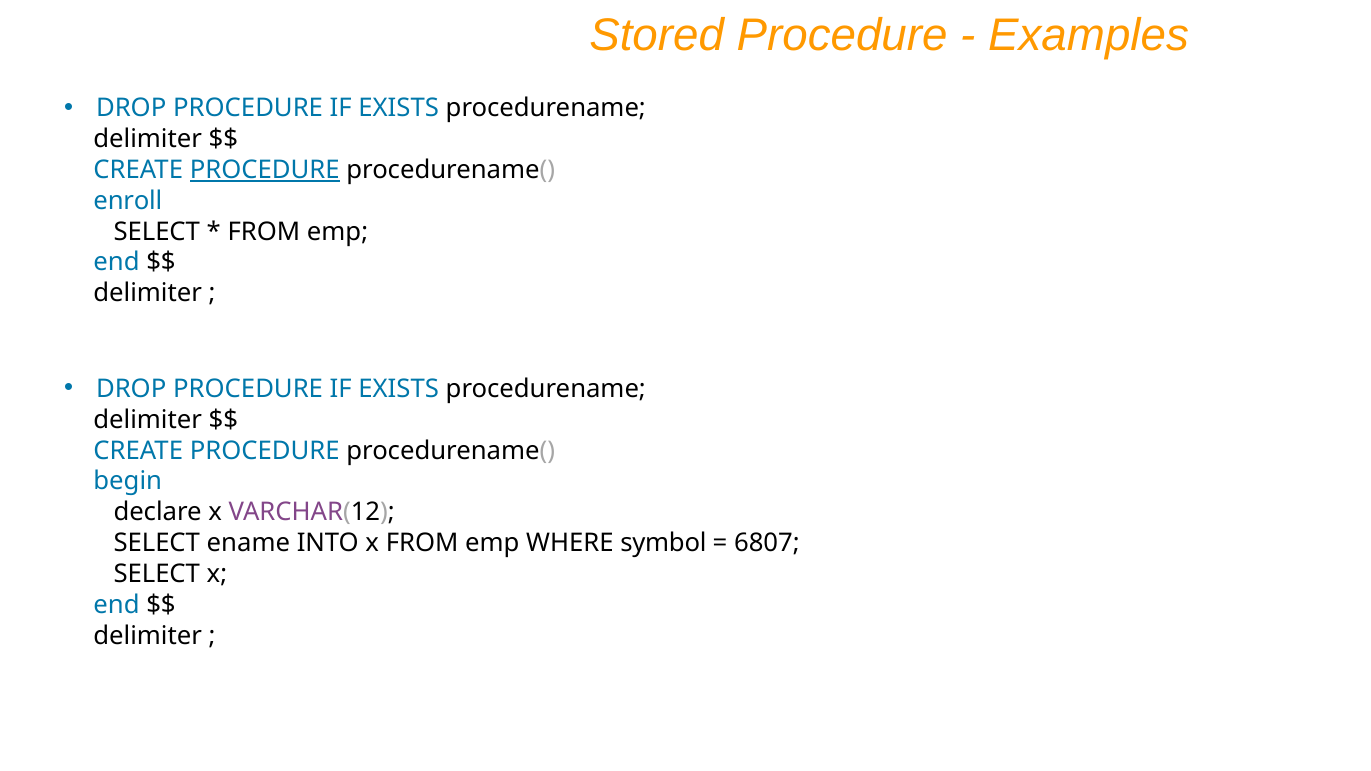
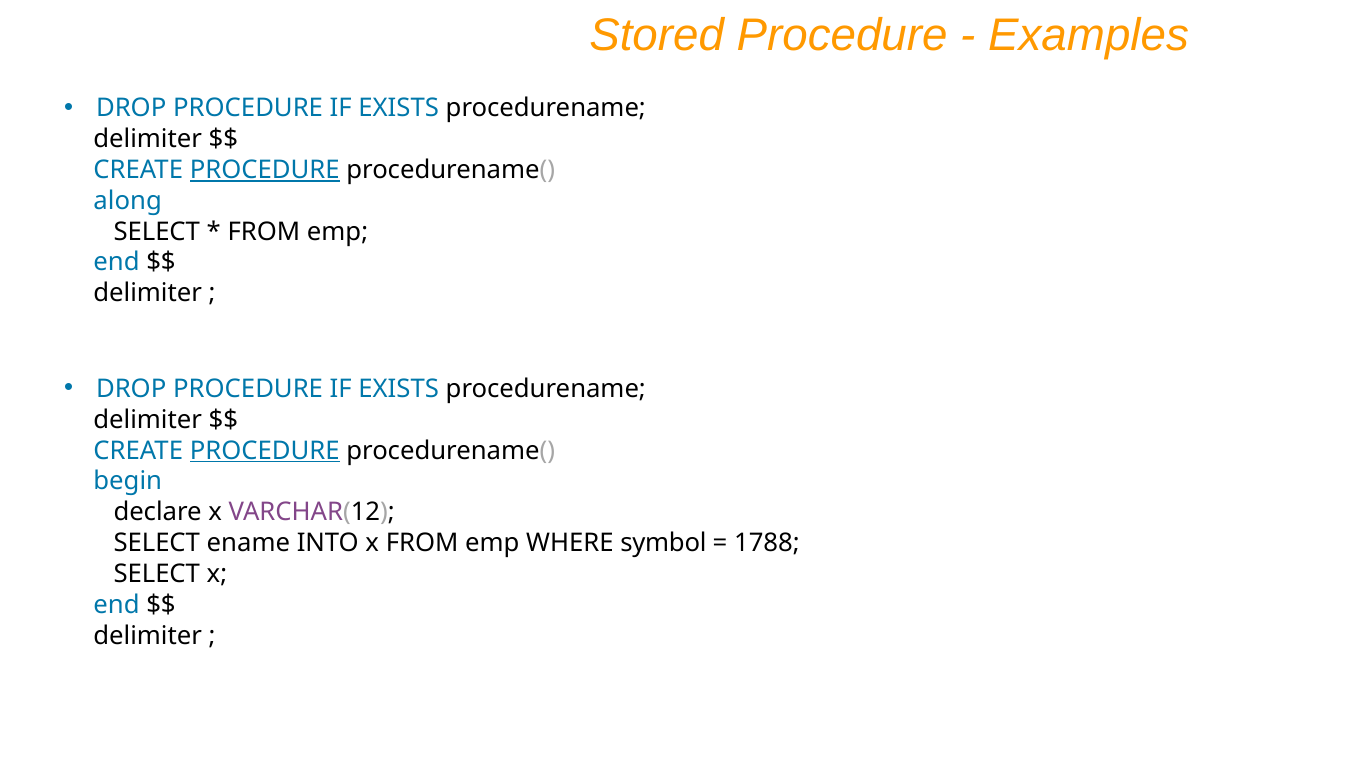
enroll: enroll -> along
PROCEDURE at (265, 451) underline: none -> present
6807: 6807 -> 1788
